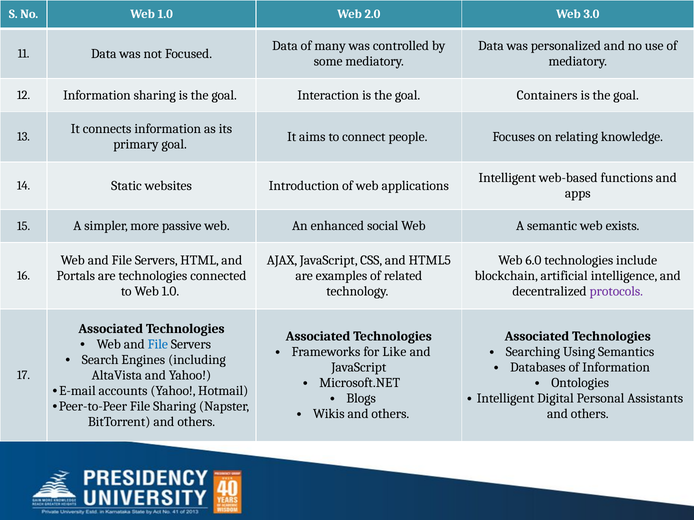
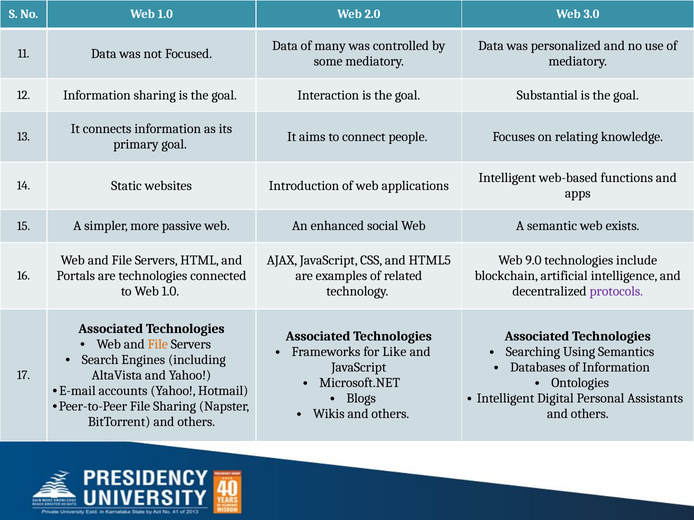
Containers: Containers -> Substantial
6.0: 6.0 -> 9.0
File at (158, 344) colour: blue -> orange
